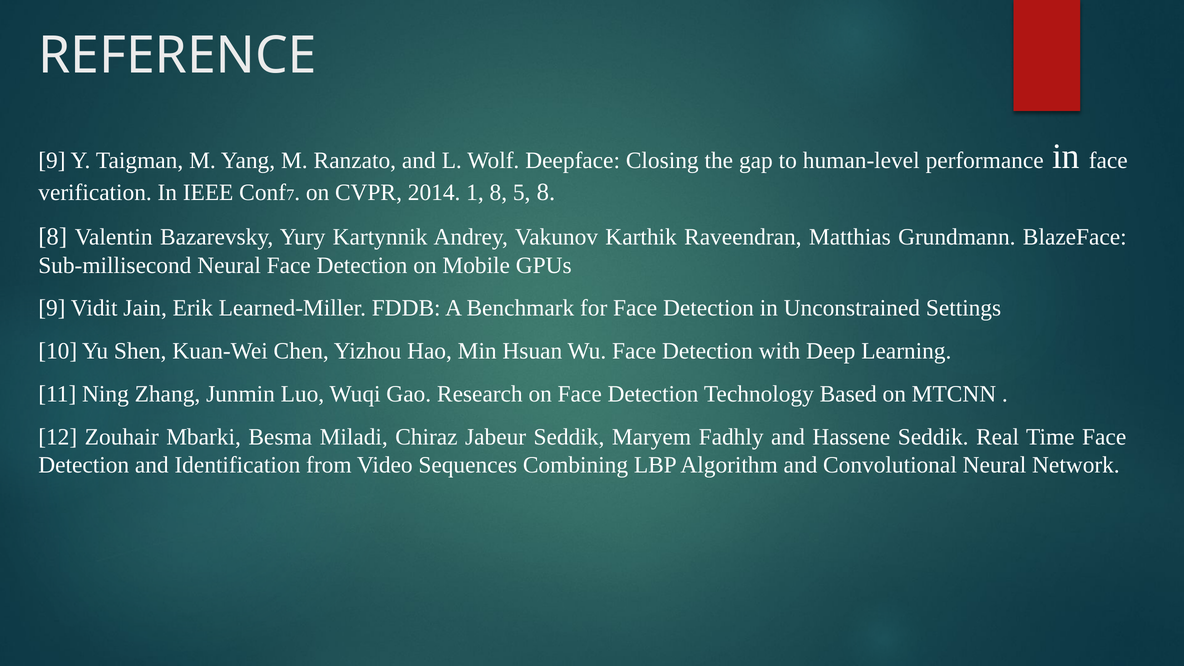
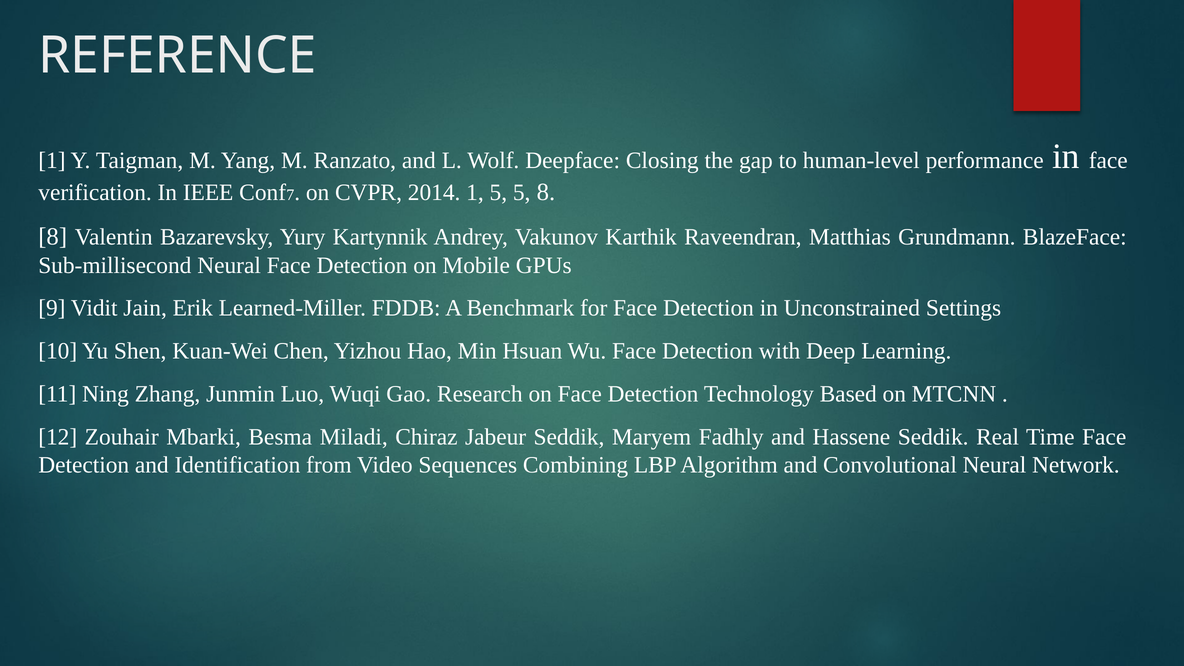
9 at (52, 161): 9 -> 1
1 8: 8 -> 5
